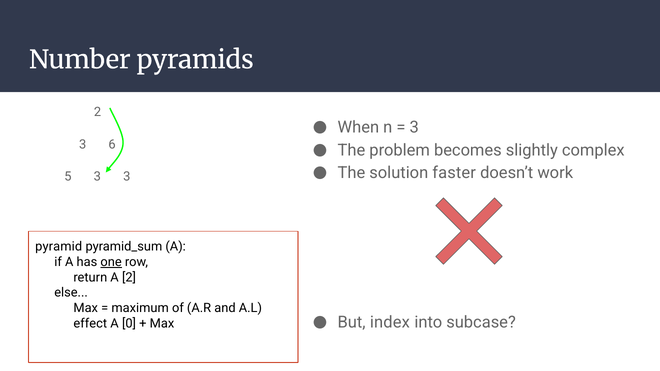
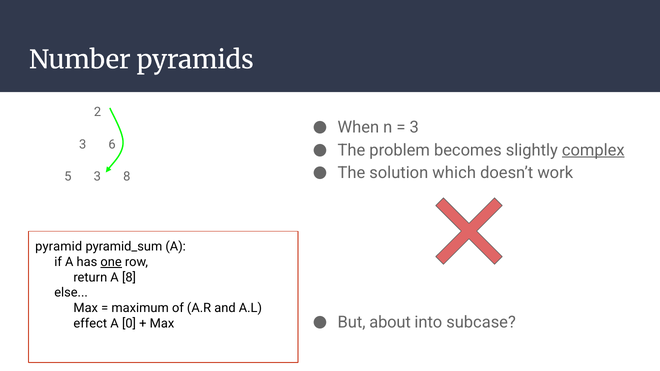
complex underline: none -> present
faster: faster -> which
3 3: 3 -> 8
A 2: 2 -> 8
index: index -> about
